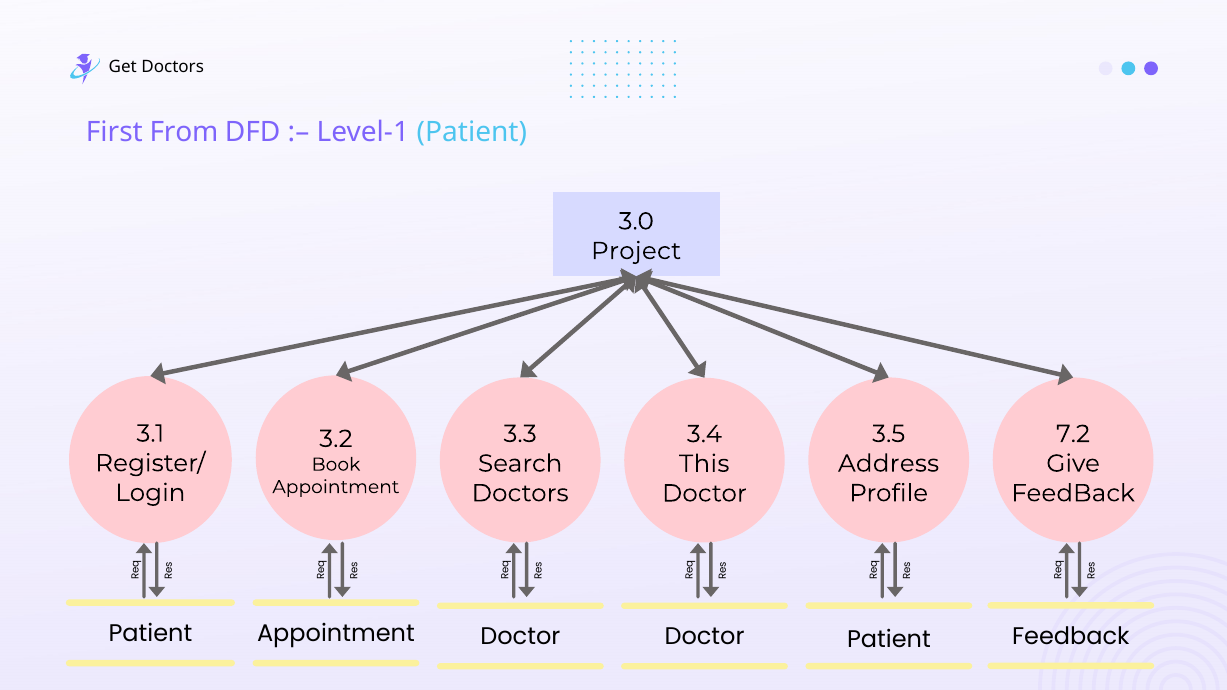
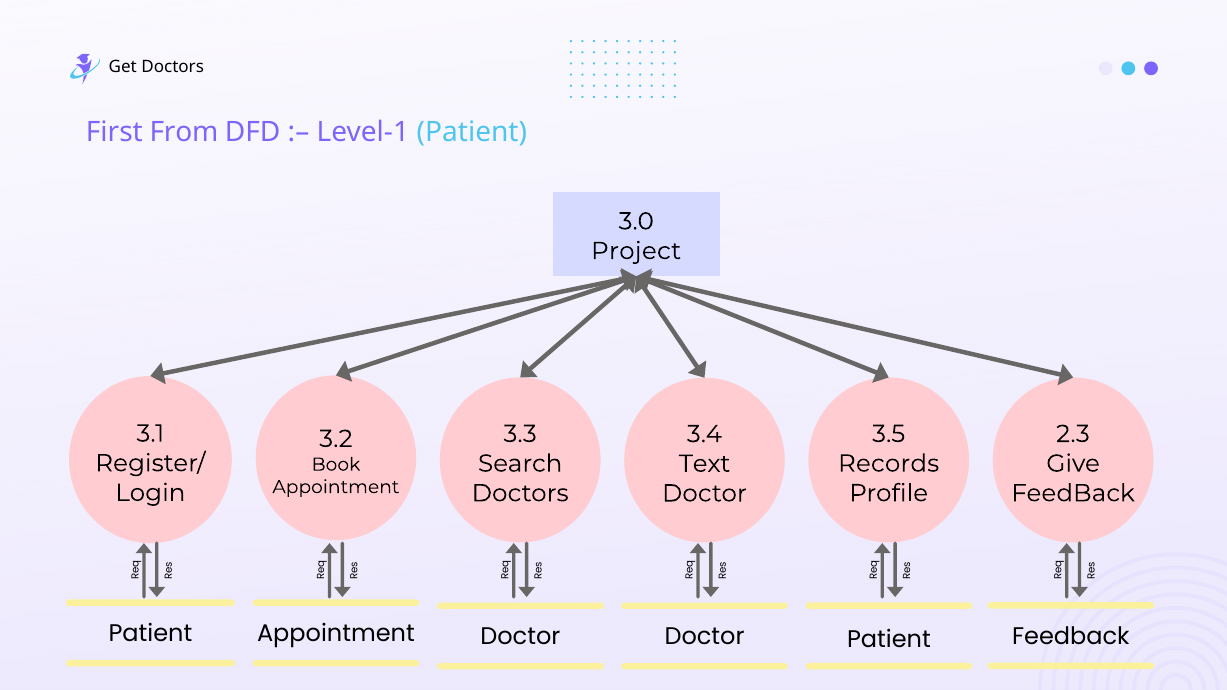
7.2: 7.2 -> 2.3
Address: Address -> Records
This: This -> Text
